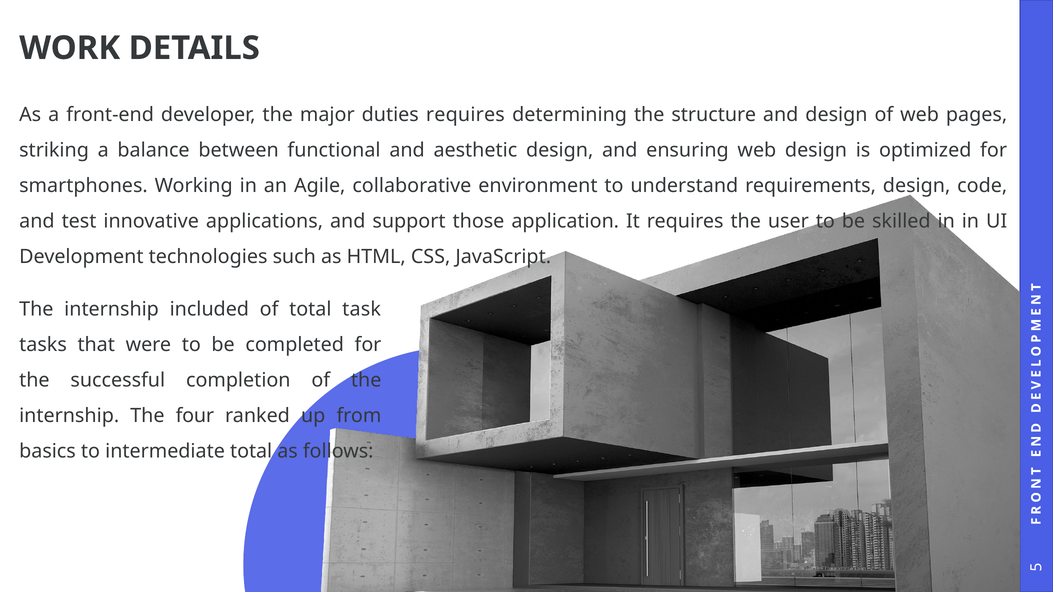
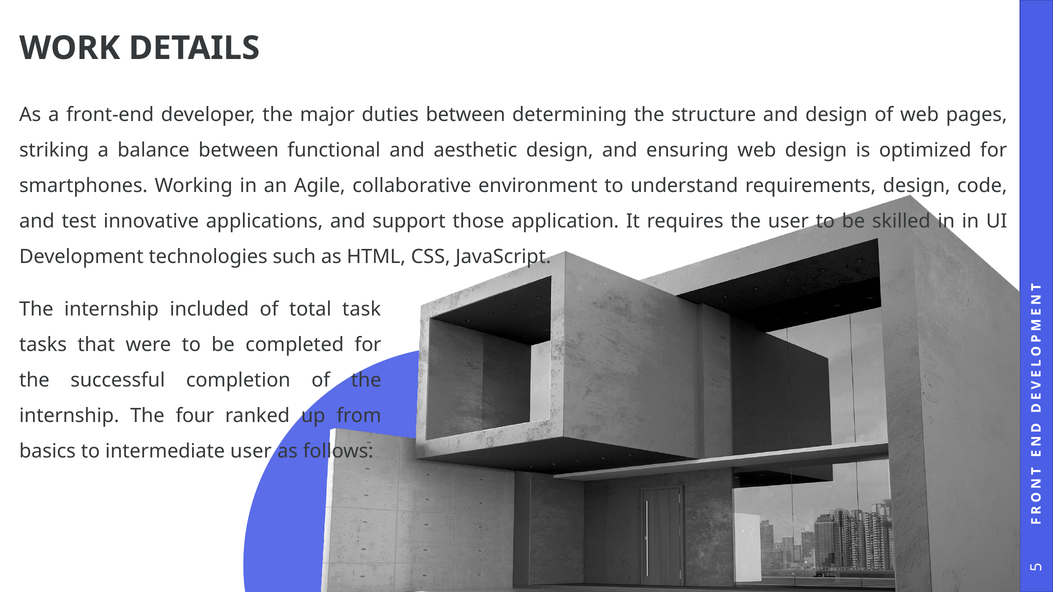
duties requires: requires -> between
intermediate total: total -> user
